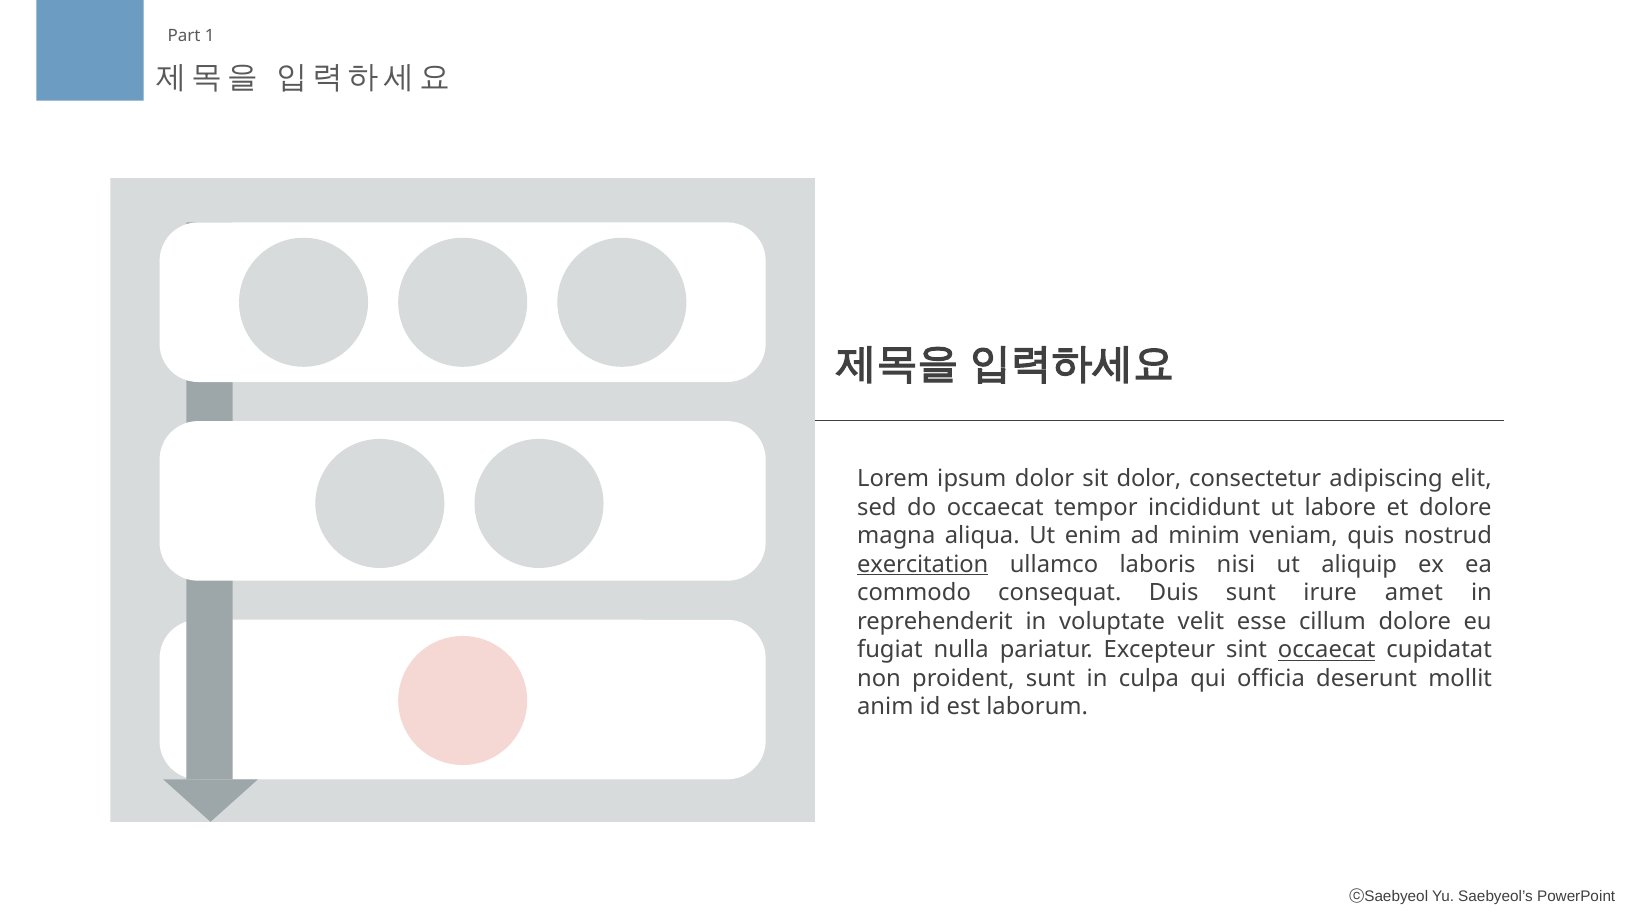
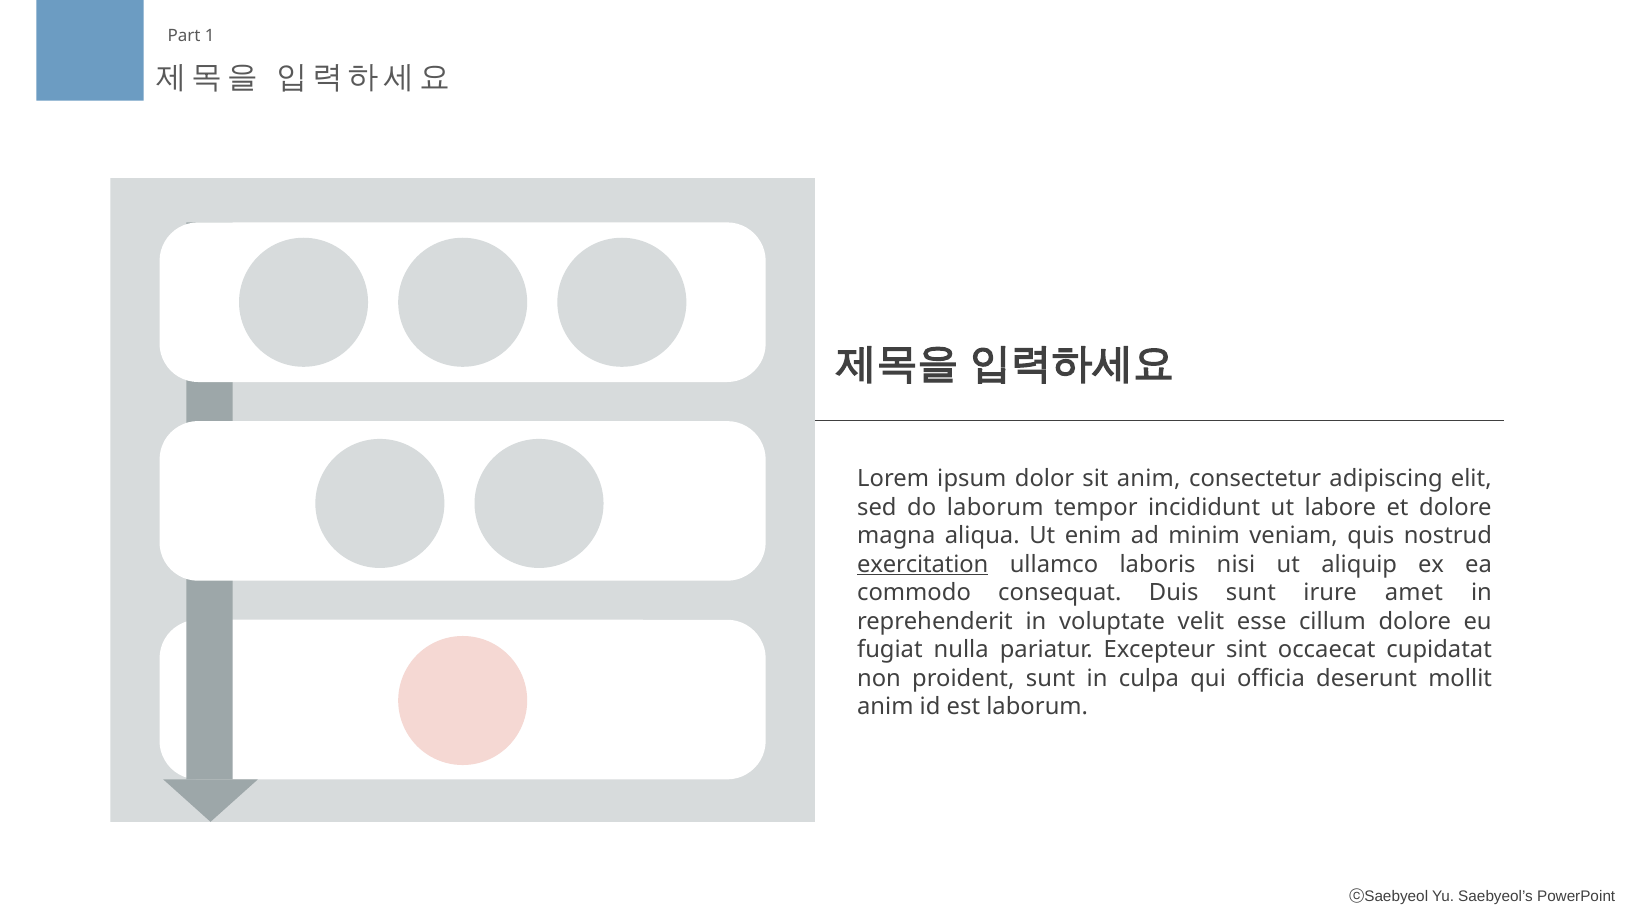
sit dolor: dolor -> anim
do occaecat: occaecat -> laborum
occaecat at (1327, 650) underline: present -> none
